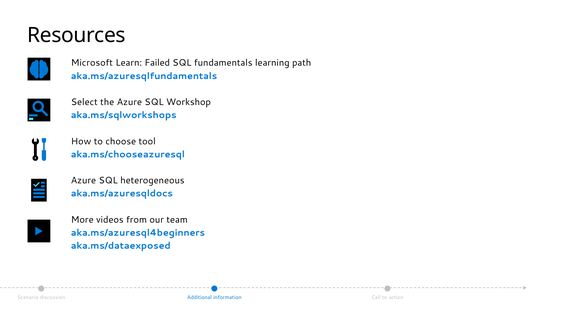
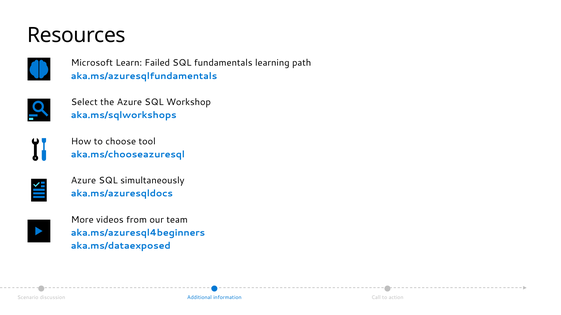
heterogeneous: heterogeneous -> simultaneously
